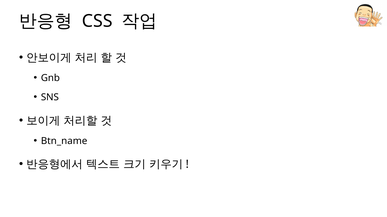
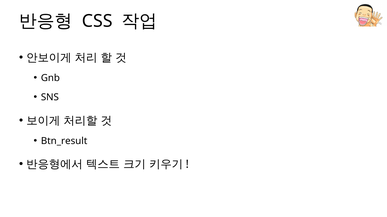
Btn_name: Btn_name -> Btn_result
